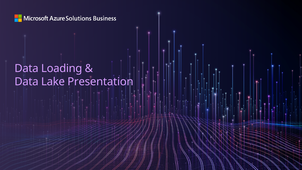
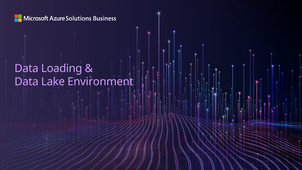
Presentation: Presentation -> Environment
